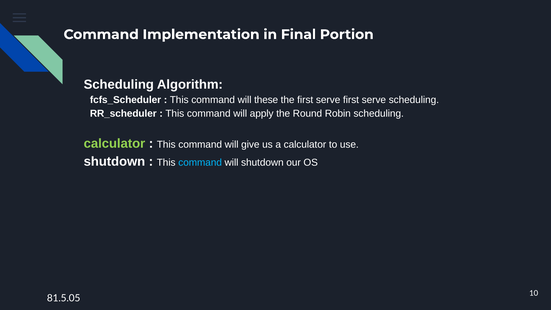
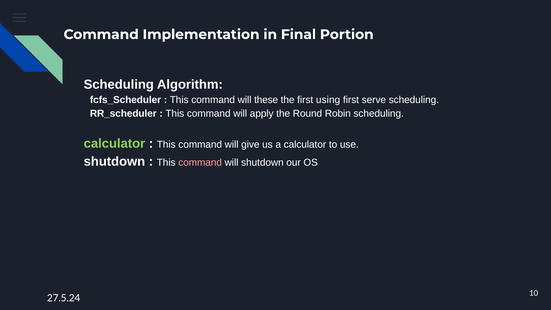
the first serve: serve -> using
command at (200, 163) colour: light blue -> pink
81.5.05: 81.5.05 -> 27.5.24
